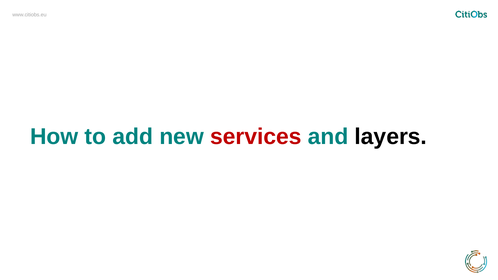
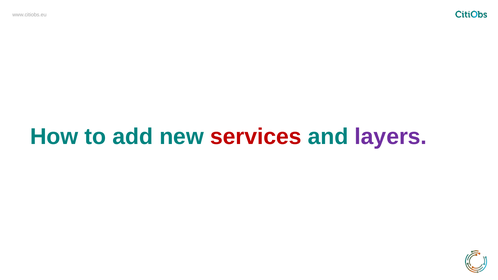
layers colour: black -> purple
